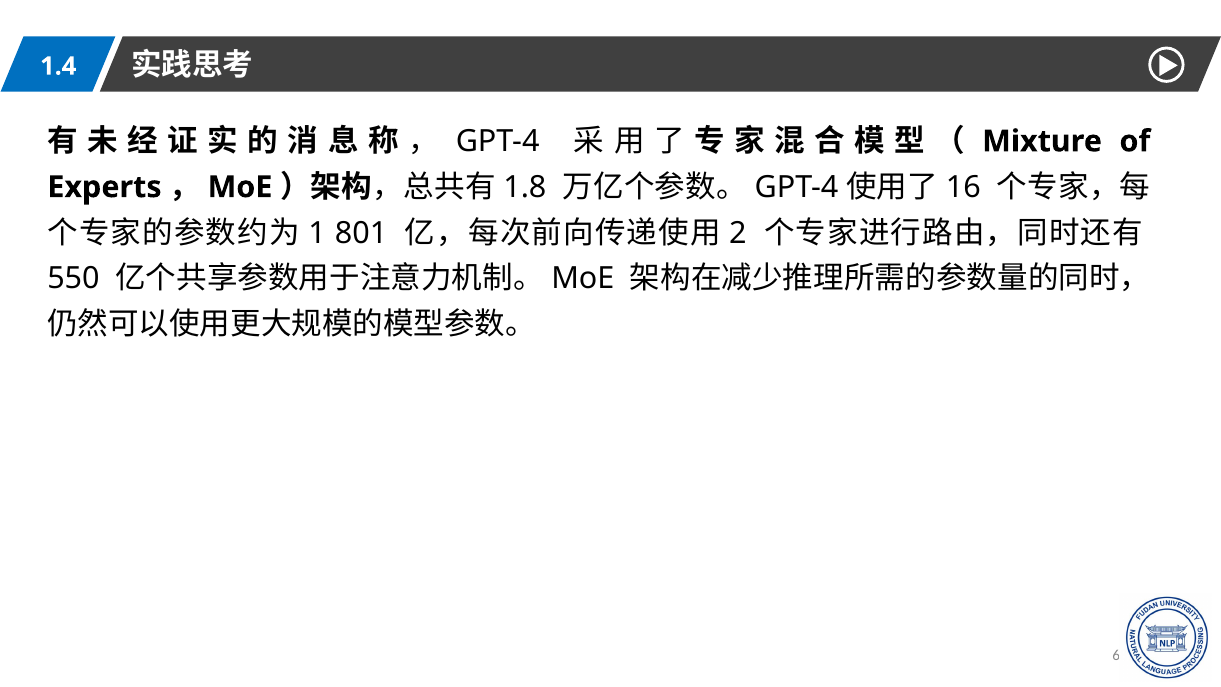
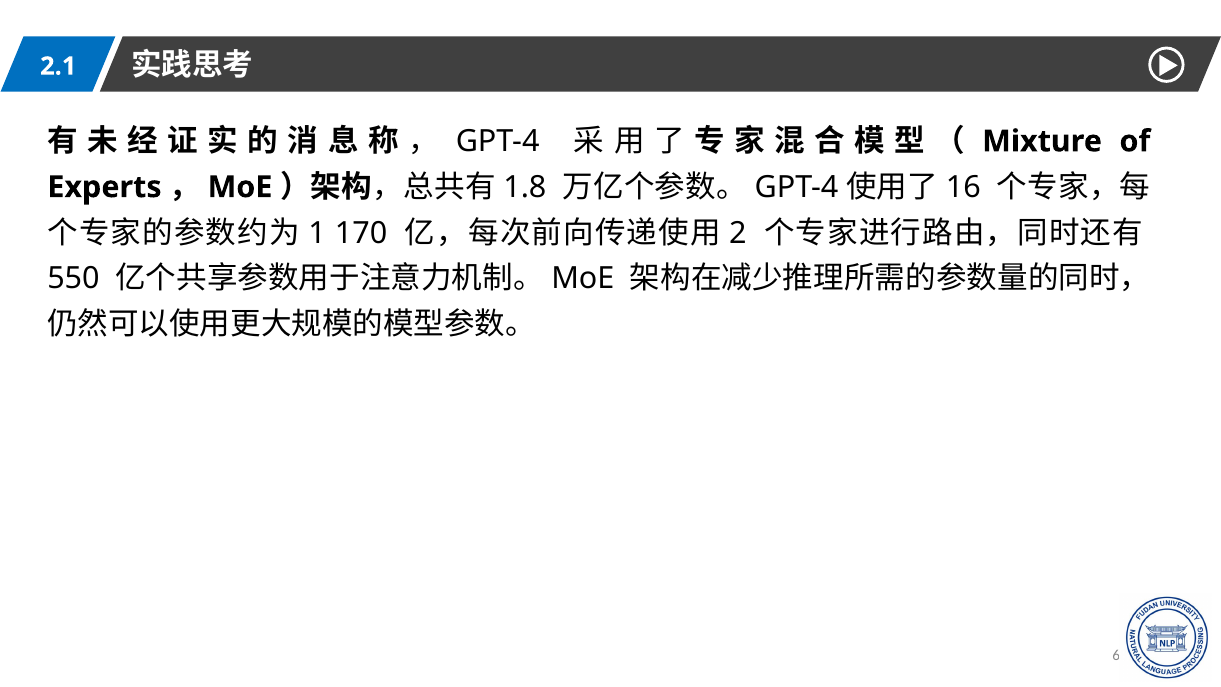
1.4: 1.4 -> 2.1
801: 801 -> 170
